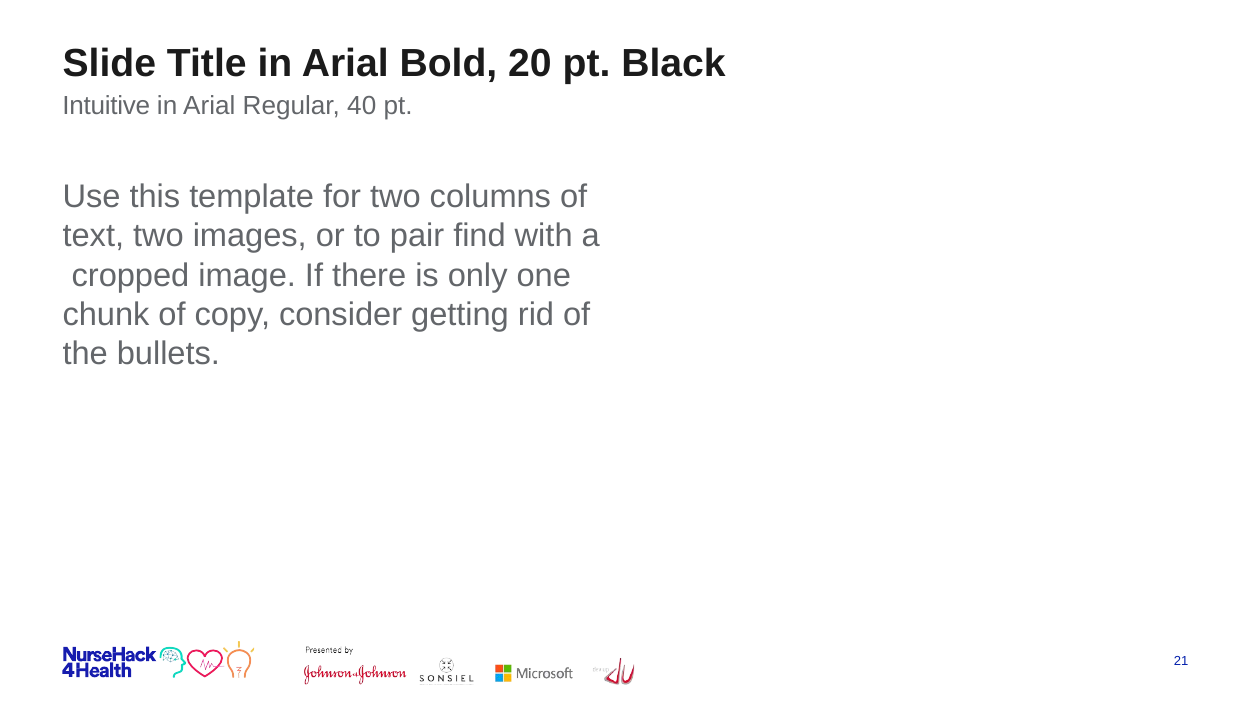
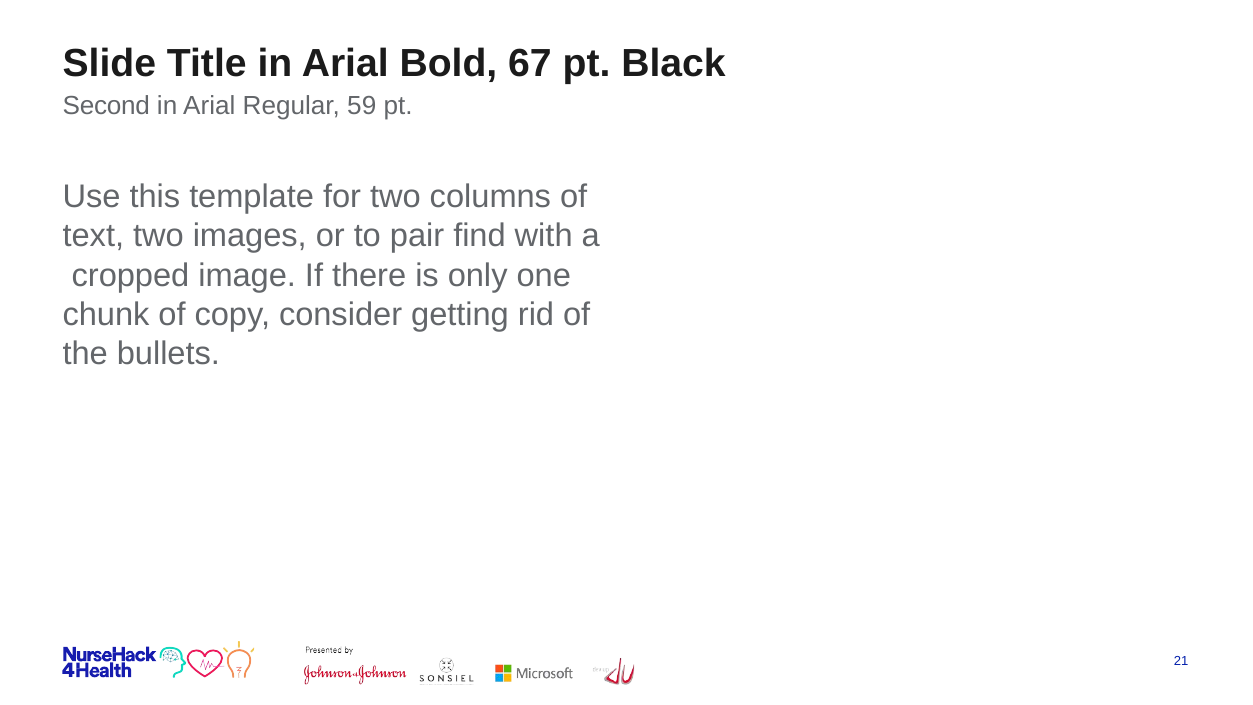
20: 20 -> 67
Intuitive: Intuitive -> Second
40: 40 -> 59
